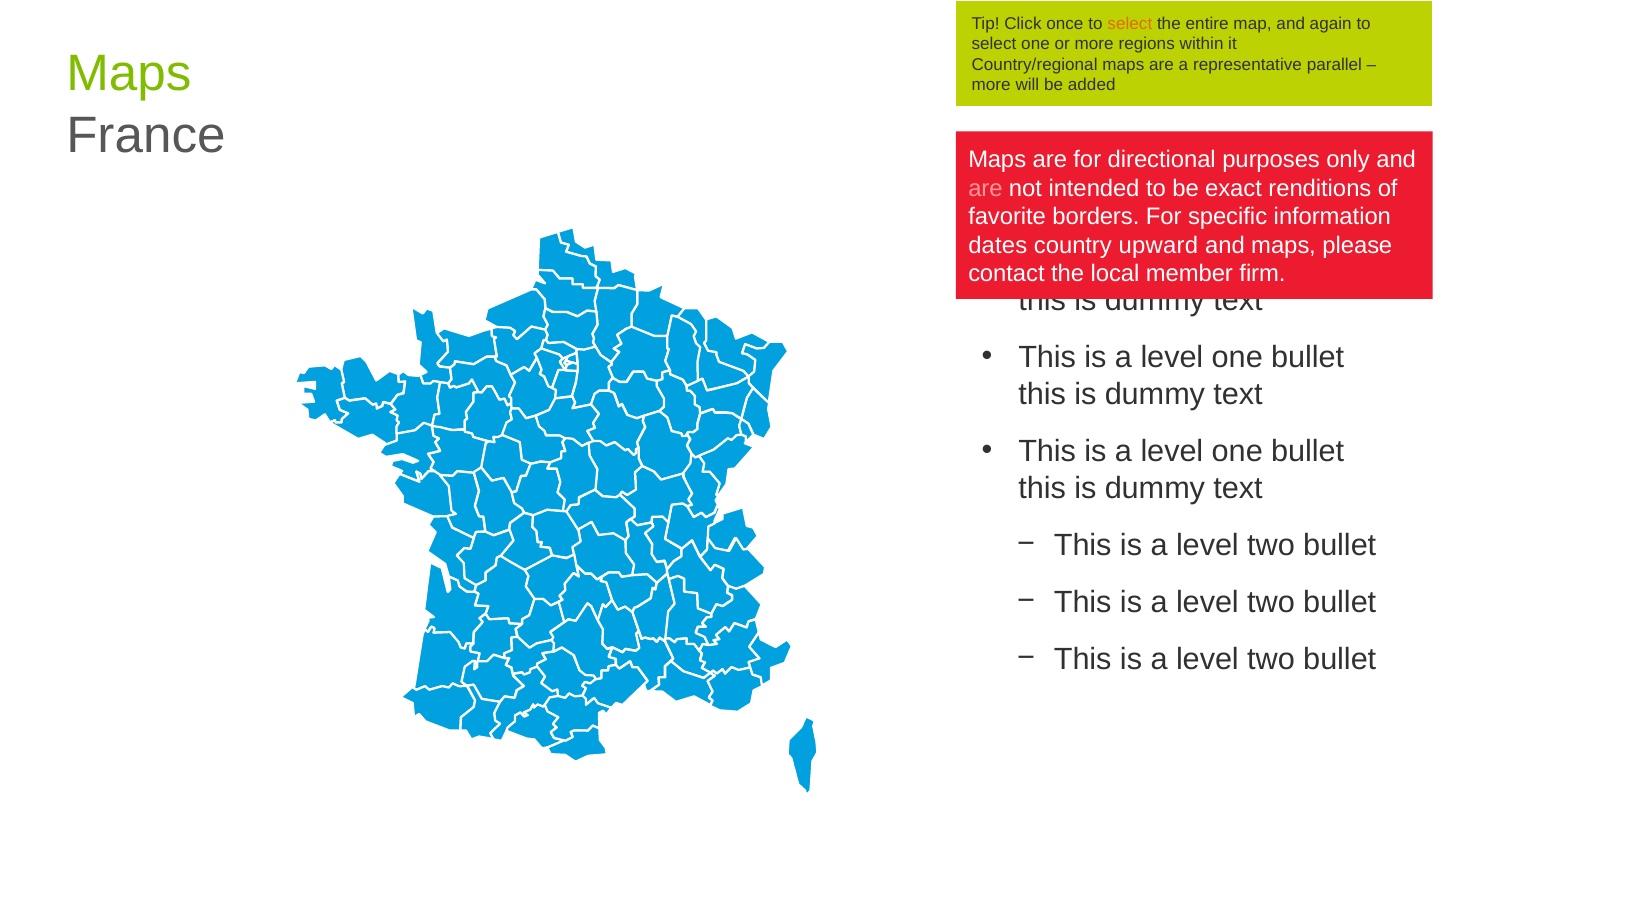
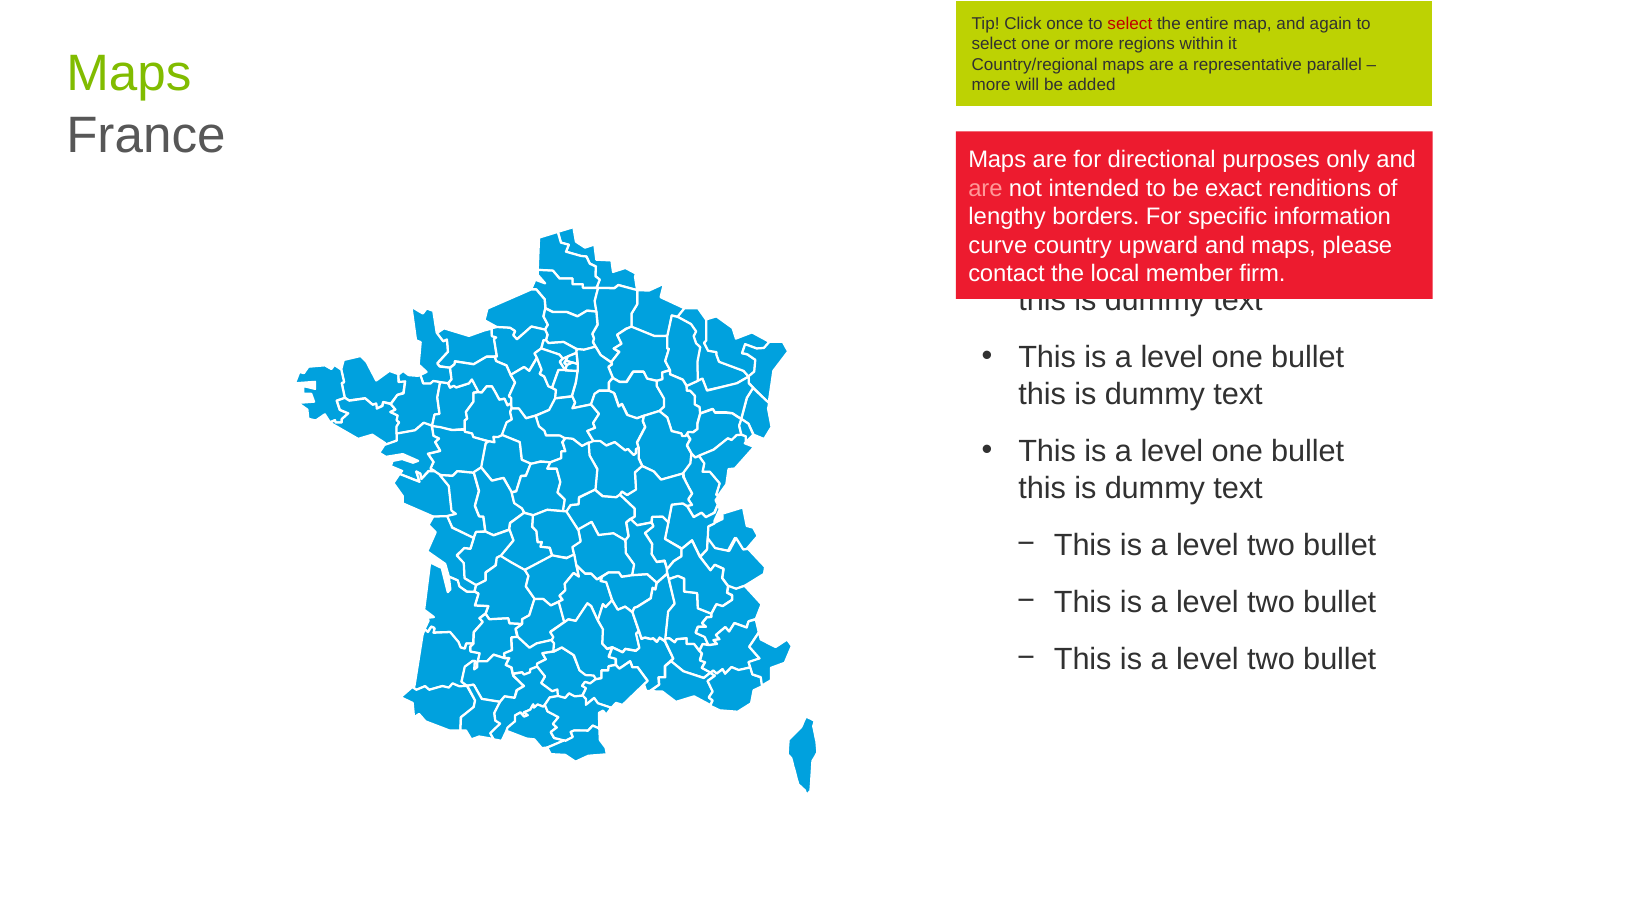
select at (1130, 24) colour: orange -> red
favorite: favorite -> lengthy
dates: dates -> curve
